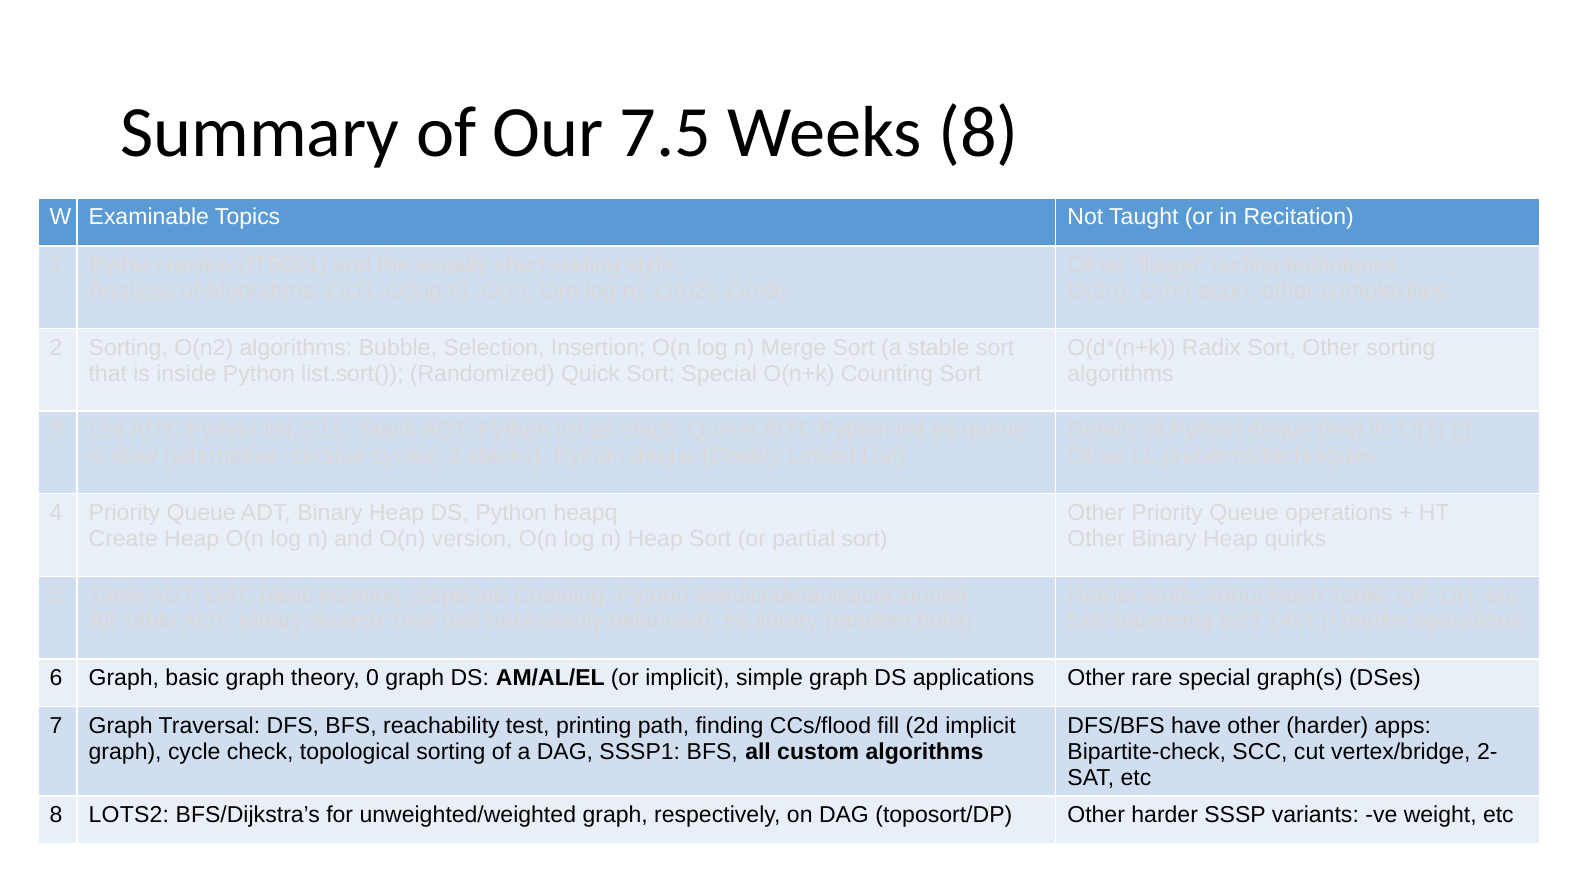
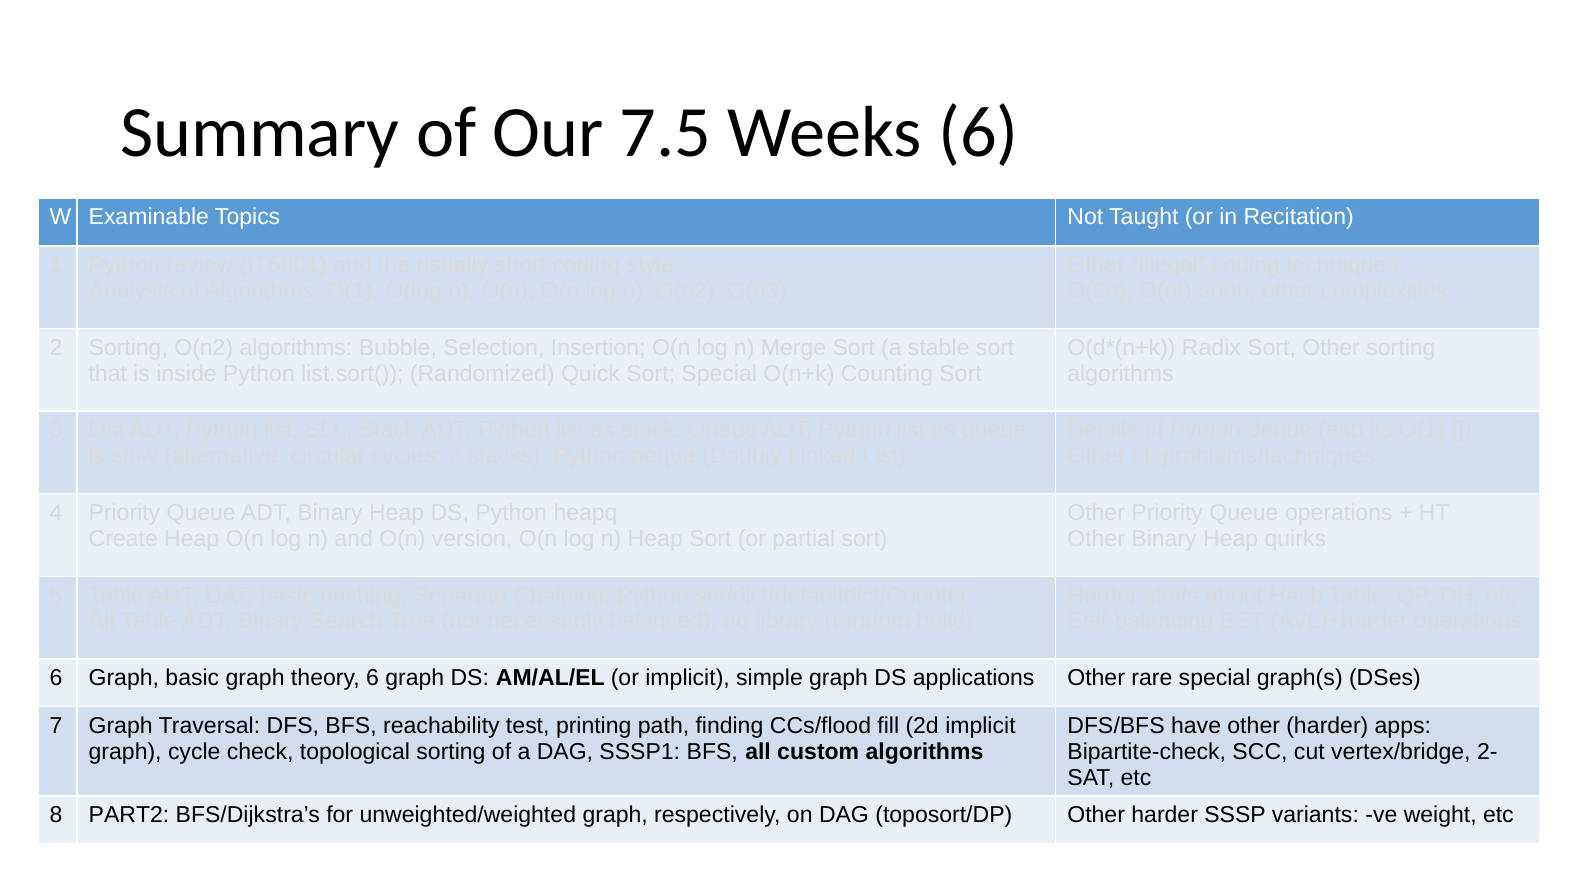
Weeks 8: 8 -> 6
theory 0: 0 -> 6
LOTS2: LOTS2 -> PART2
